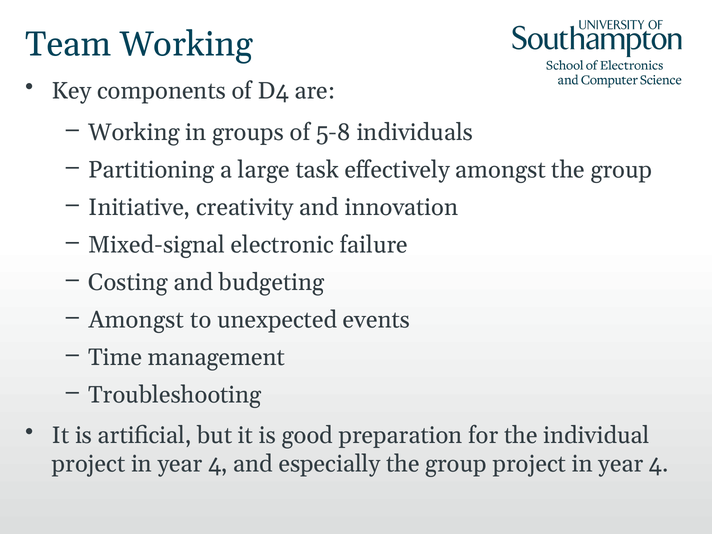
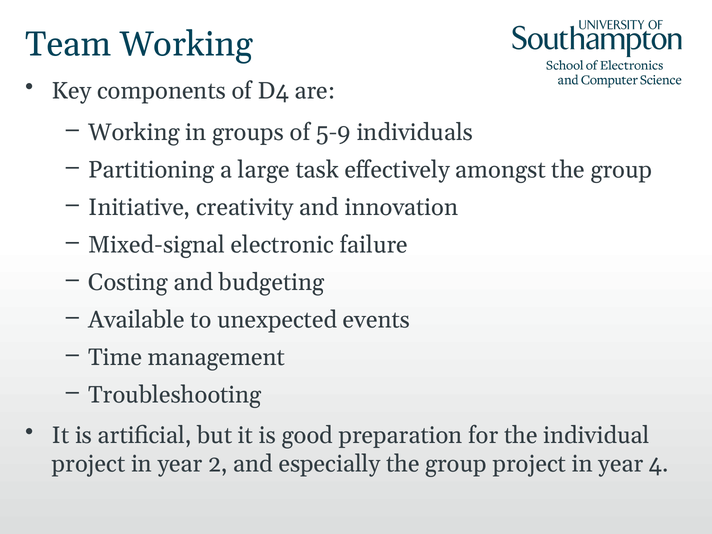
5-8: 5-8 -> 5-9
Amongst at (136, 320): Amongst -> Available
4 at (218, 464): 4 -> 2
